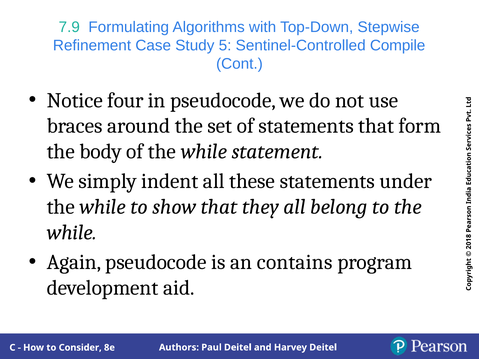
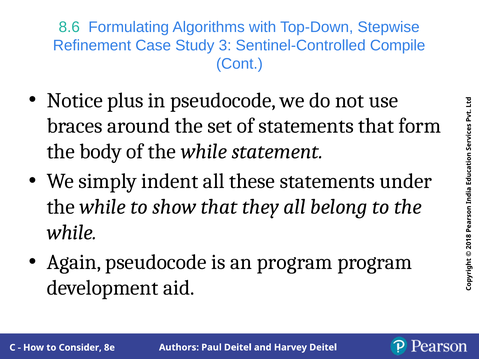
7.9: 7.9 -> 8.6
5: 5 -> 3
four: four -> plus
an contains: contains -> program
